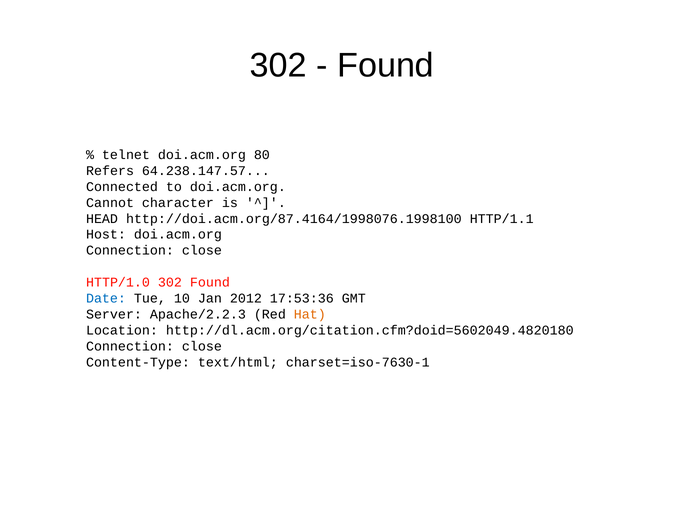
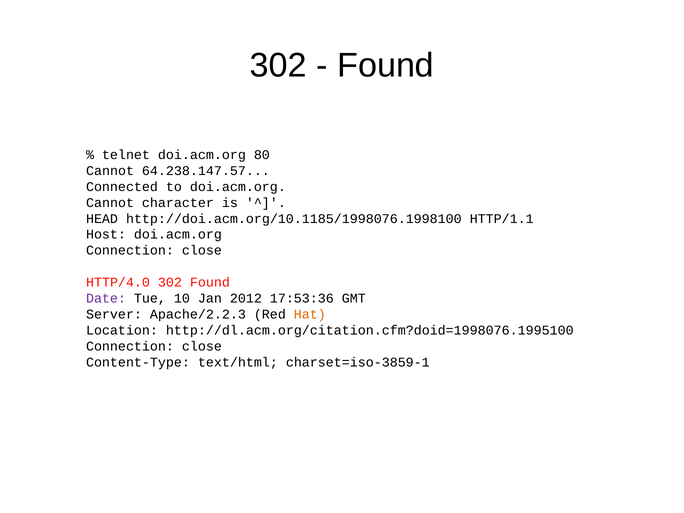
Refers at (110, 171): Refers -> Cannot
http://doi.acm.org/87.4164/1998076.1998100: http://doi.acm.org/87.4164/1998076.1998100 -> http://doi.acm.org/10.1185/1998076.1998100
HTTP/1.0: HTTP/1.0 -> HTTP/4.0
Date colour: blue -> purple
http://dl.acm.org/citation.cfm?doid=5602049.4820180: http://dl.acm.org/citation.cfm?doid=5602049.4820180 -> http://dl.acm.org/citation.cfm?doid=1998076.1995100
charset=iso-7630-1: charset=iso-7630-1 -> charset=iso-3859-1
